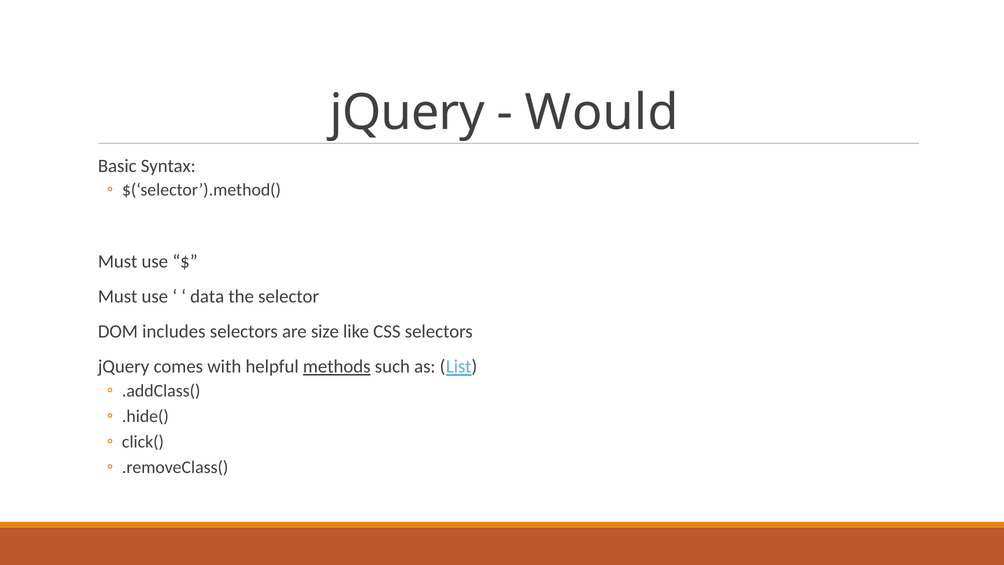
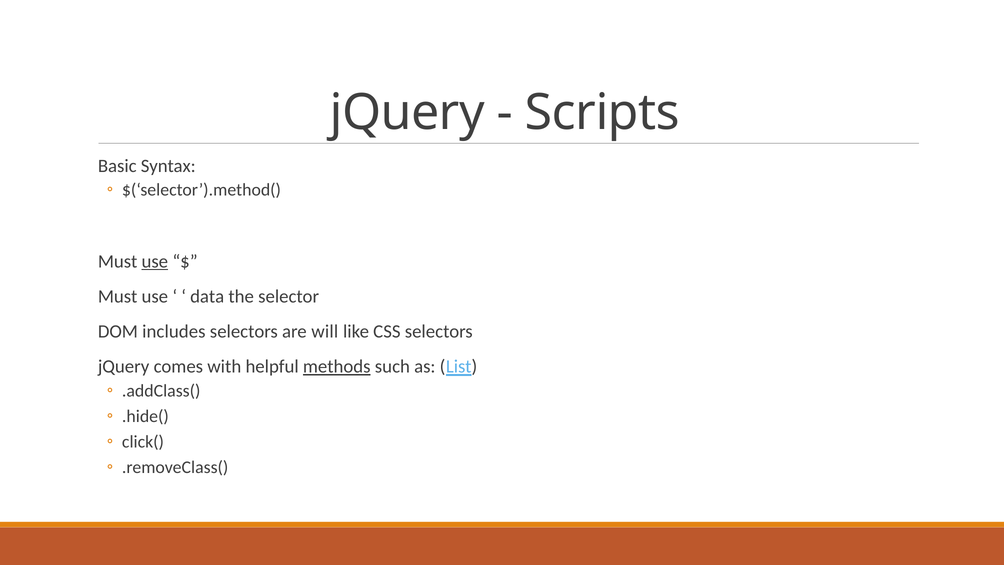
Would: Would -> Scripts
use at (155, 261) underline: none -> present
size: size -> will
